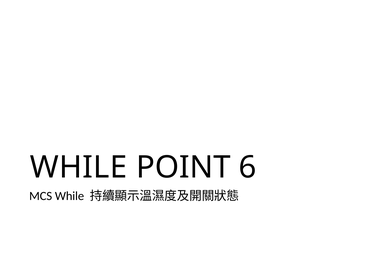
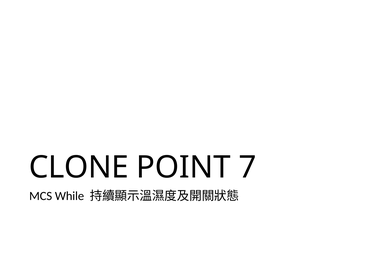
WHILE at (78, 167): WHILE -> CLONE
6: 6 -> 7
